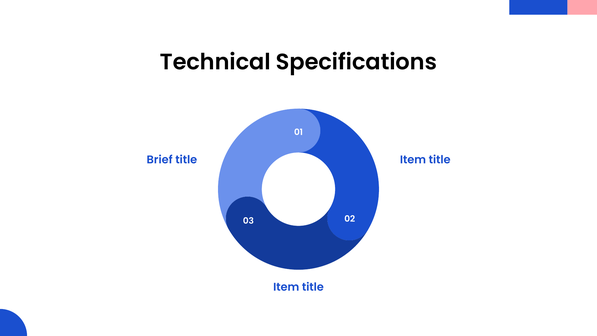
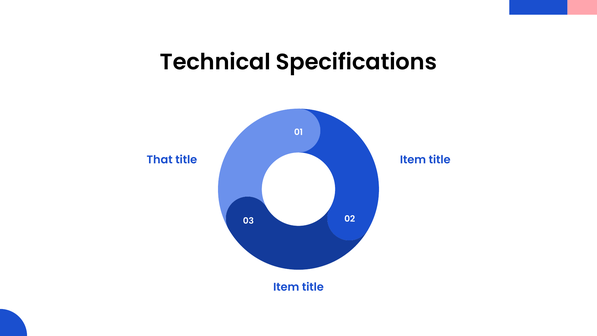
Brief: Brief -> That
